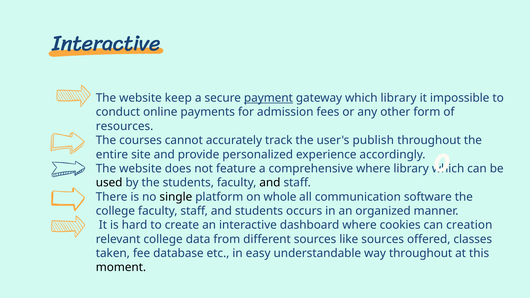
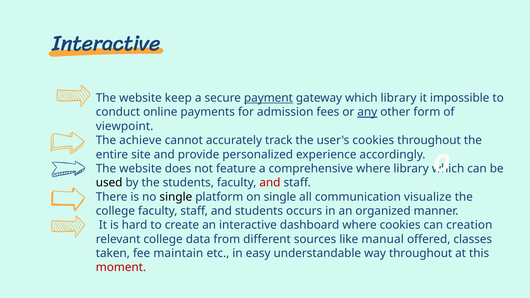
any underline: none -> present
resources: resources -> viewpoint
courses: courses -> achieve
user's publish: publish -> cookies
and at (270, 183) colour: black -> red
on whole: whole -> single
software: software -> visualize
like sources: sources -> manual
database: database -> maintain
moment colour: black -> red
